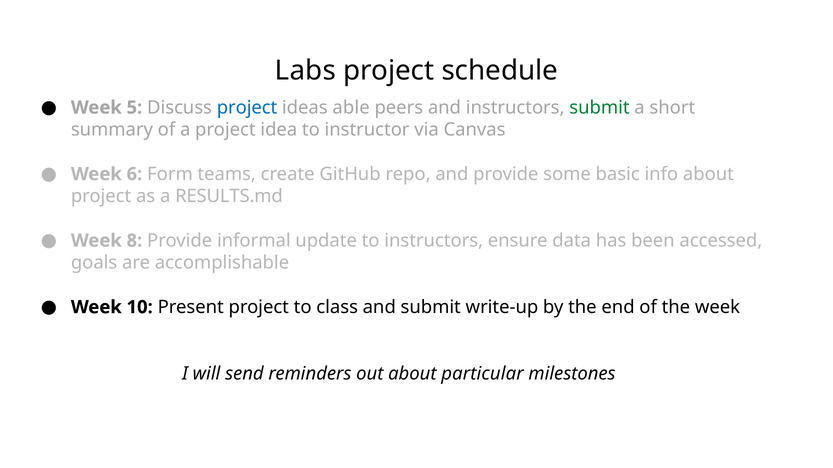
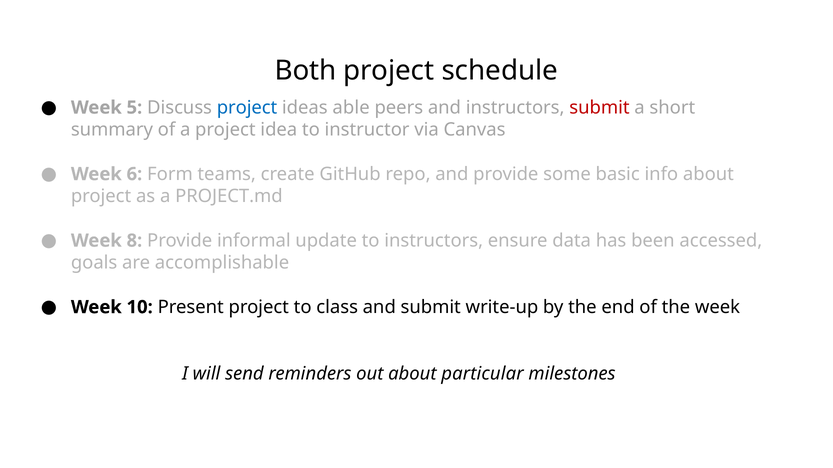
Labs: Labs -> Both
submit at (599, 108) colour: green -> red
RESULTS.md: RESULTS.md -> PROJECT.md
